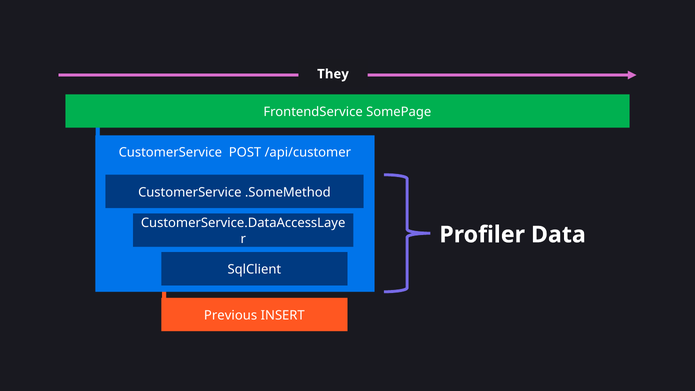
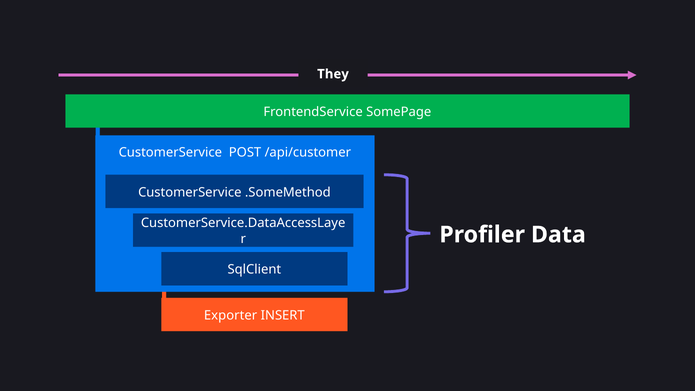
Previous: Previous -> Exporter
